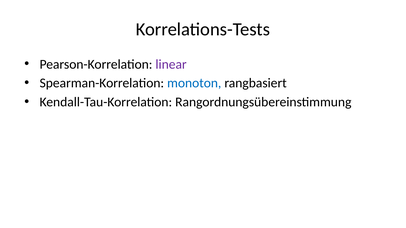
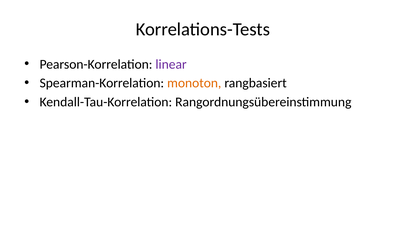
monoton colour: blue -> orange
